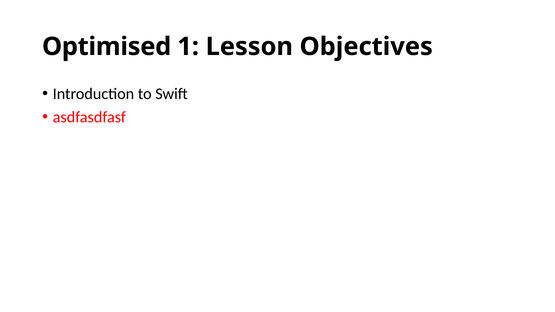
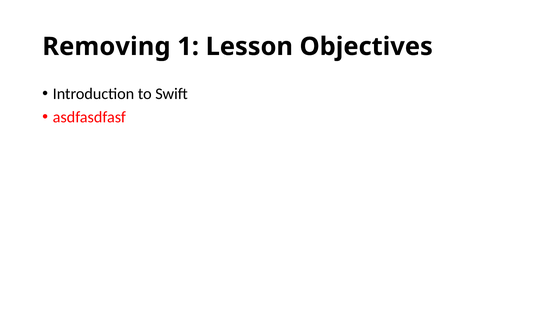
Optimised: Optimised -> Removing
